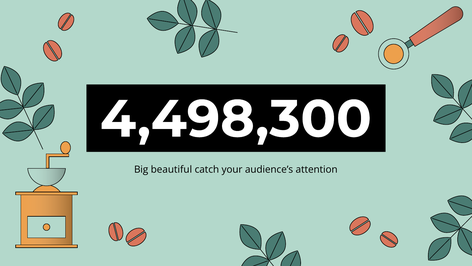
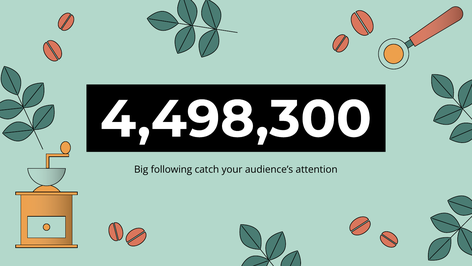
beautiful: beautiful -> following
